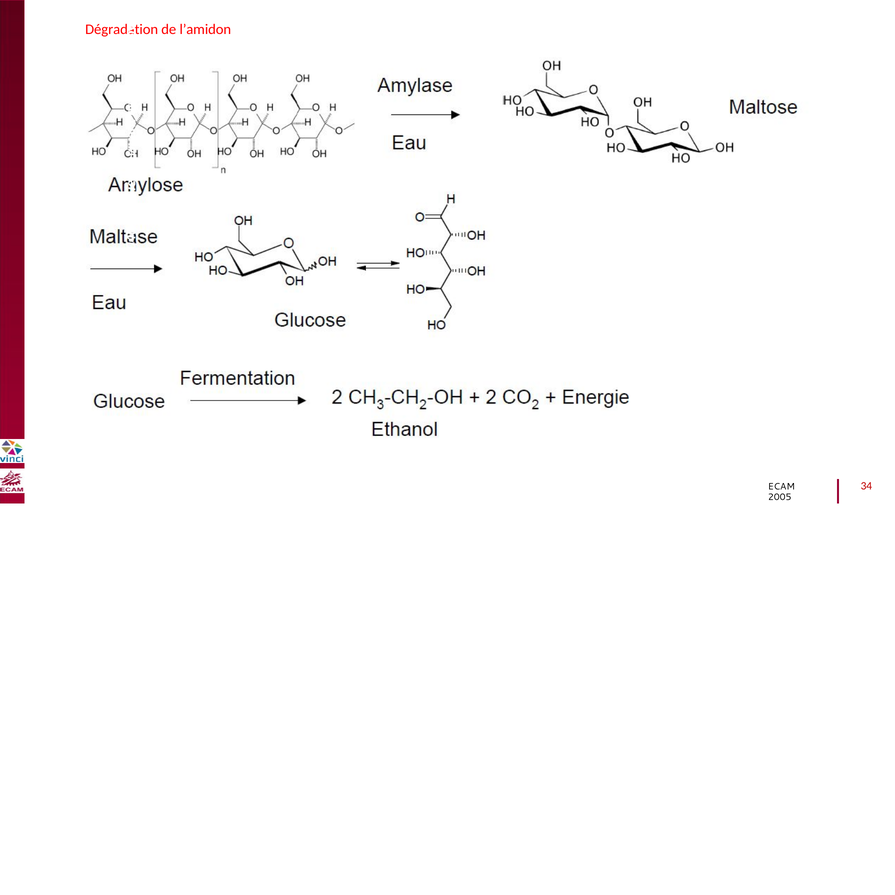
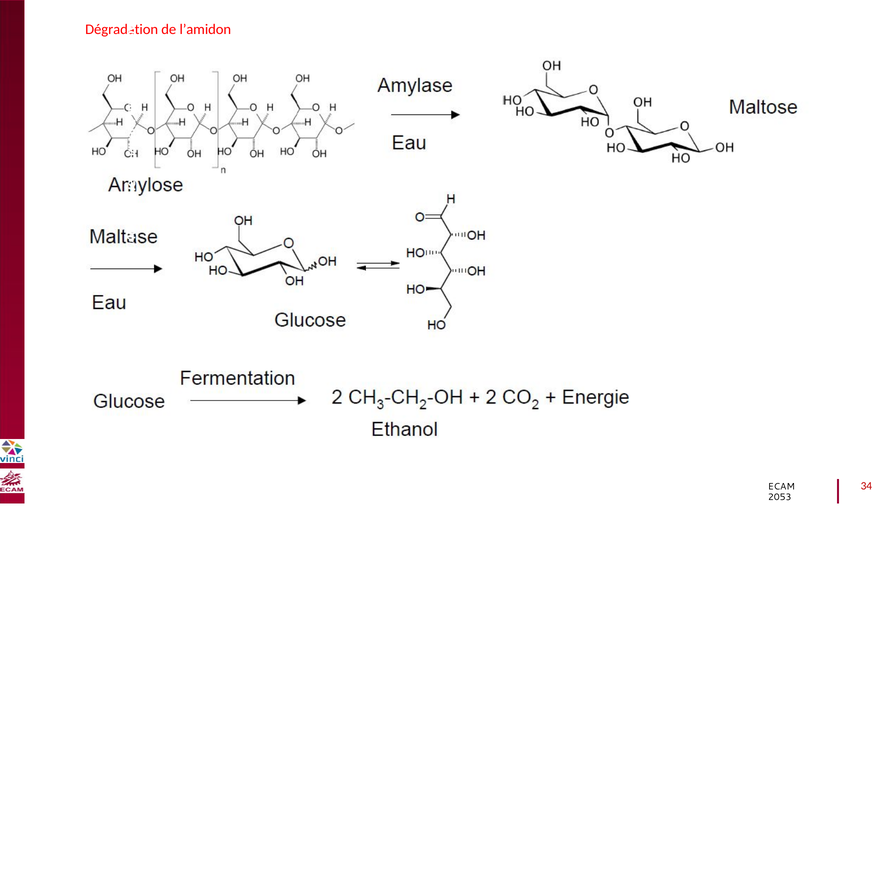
2005: 2005 -> 2053
